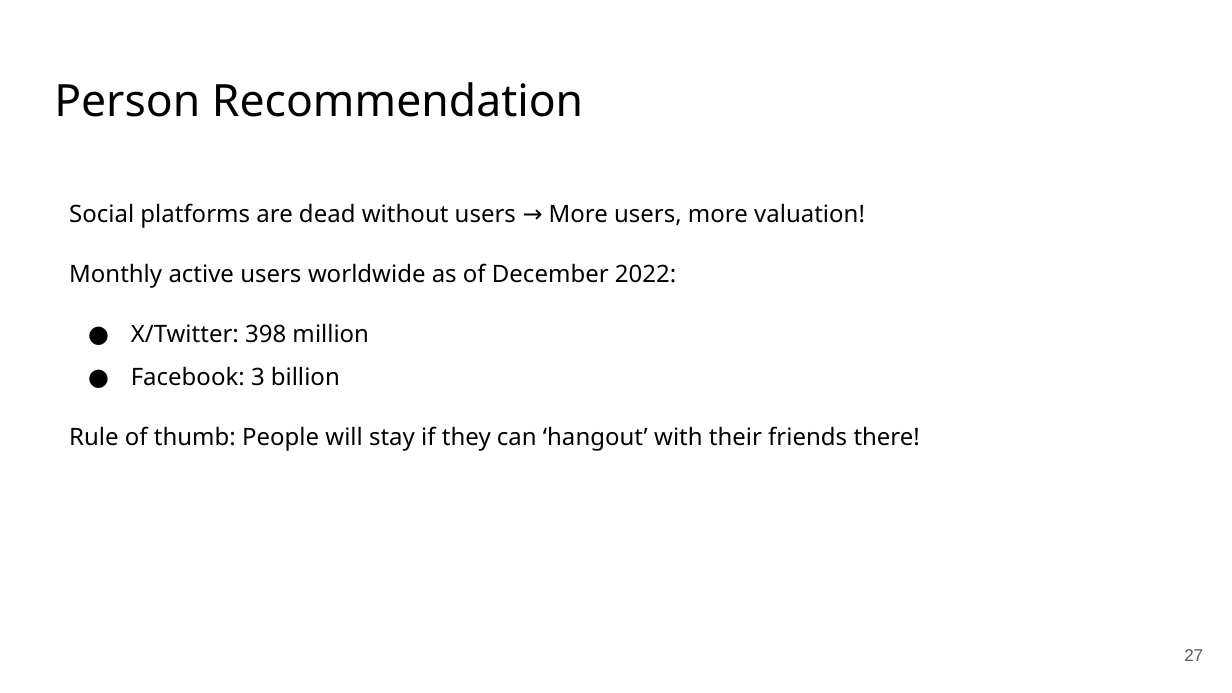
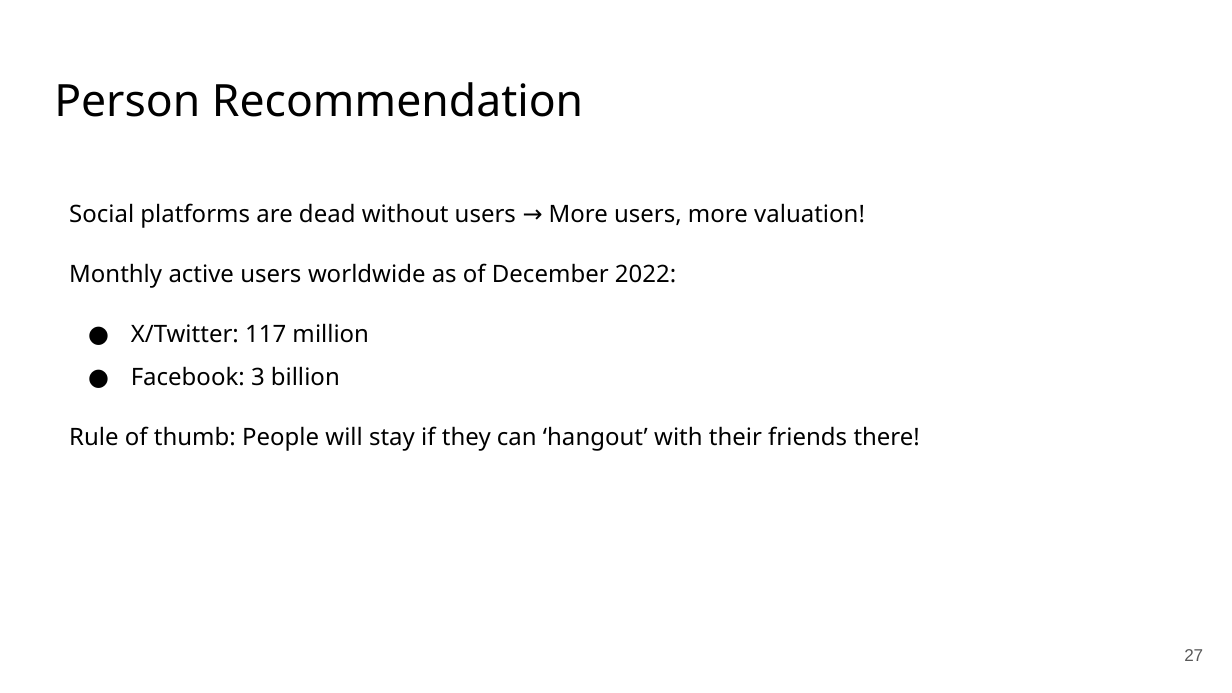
398: 398 -> 117
